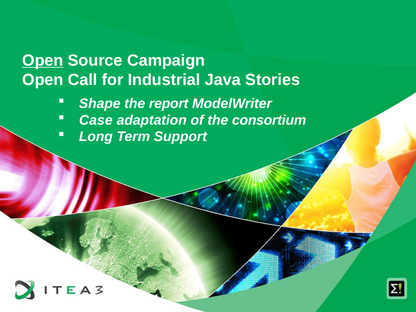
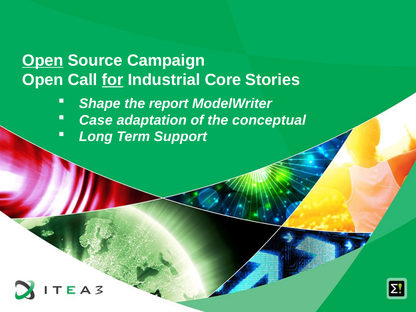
for underline: none -> present
Java: Java -> Core
consortium: consortium -> conceptual
